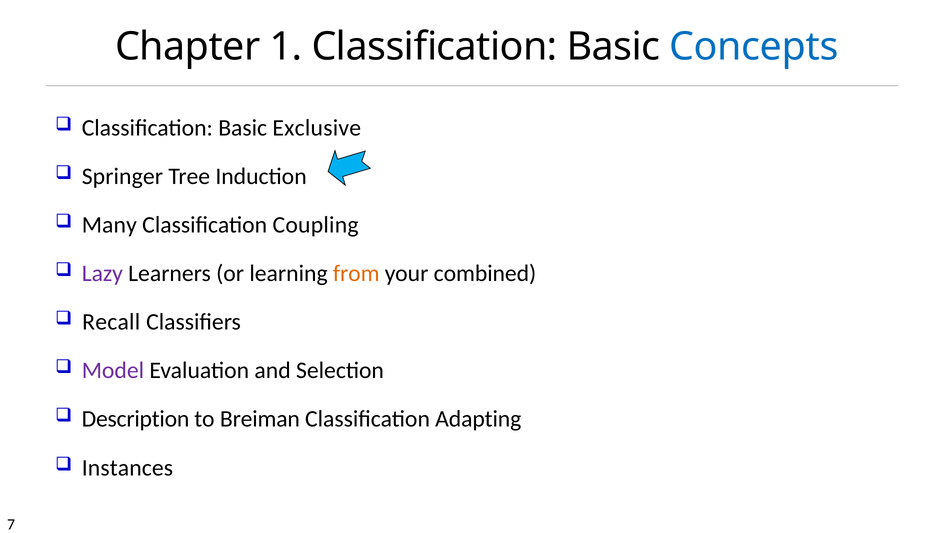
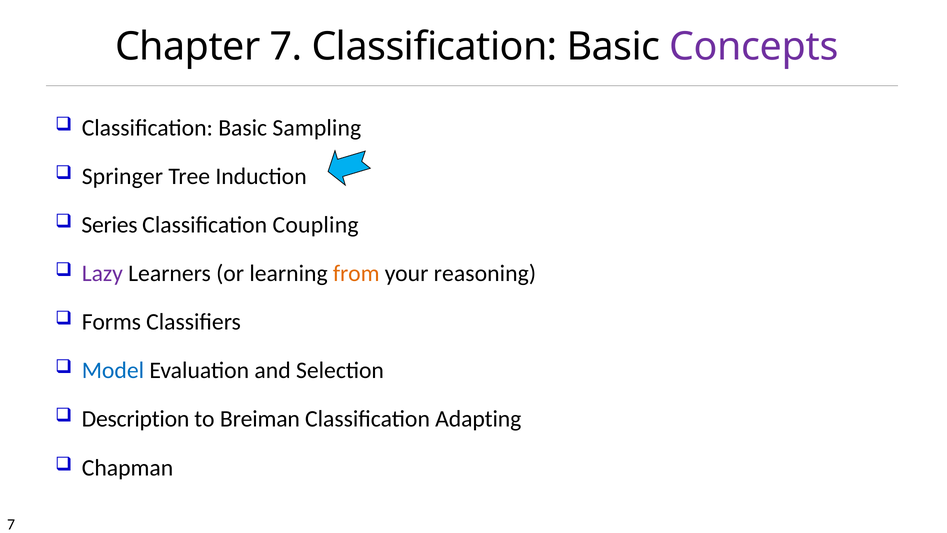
Chapter 1: 1 -> 7
Concepts colour: blue -> purple
Exclusive: Exclusive -> Sampling
Many: Many -> Series
combined: combined -> reasoning
Recall: Recall -> Forms
Model colour: purple -> blue
Instances: Instances -> Chapman
